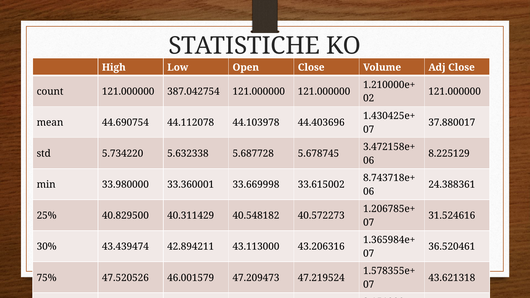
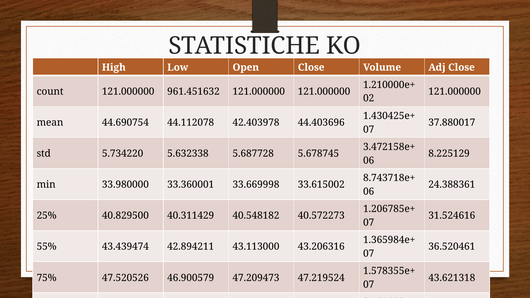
387.042754: 387.042754 -> 961.451632
44.103978: 44.103978 -> 42.403978
30%: 30% -> 55%
46.001579: 46.001579 -> 46.900579
